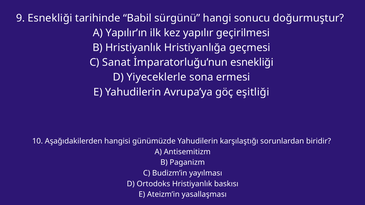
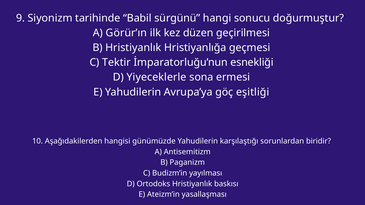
9 Esnekliği: Esnekliği -> Siyonizm
Yapılır’ın: Yapılır’ın -> Görür’ın
yapılır: yapılır -> düzen
Sanat: Sanat -> Tektir
